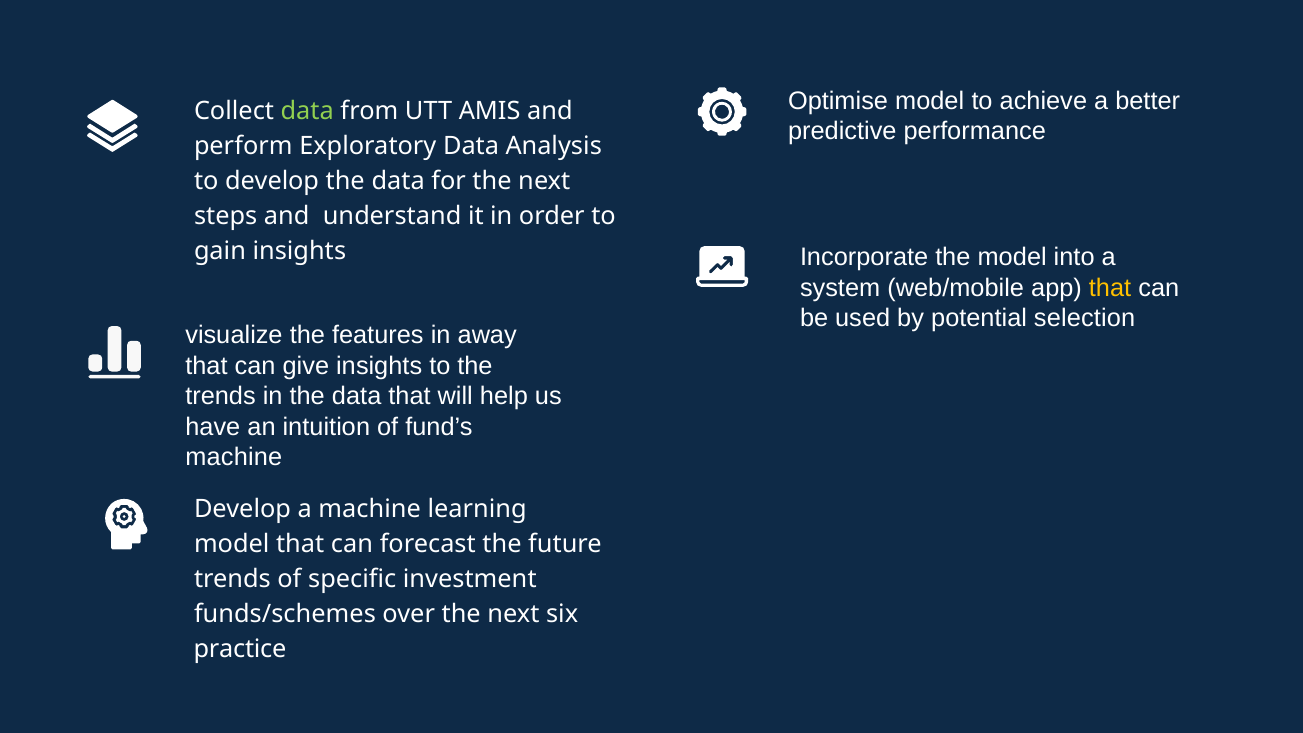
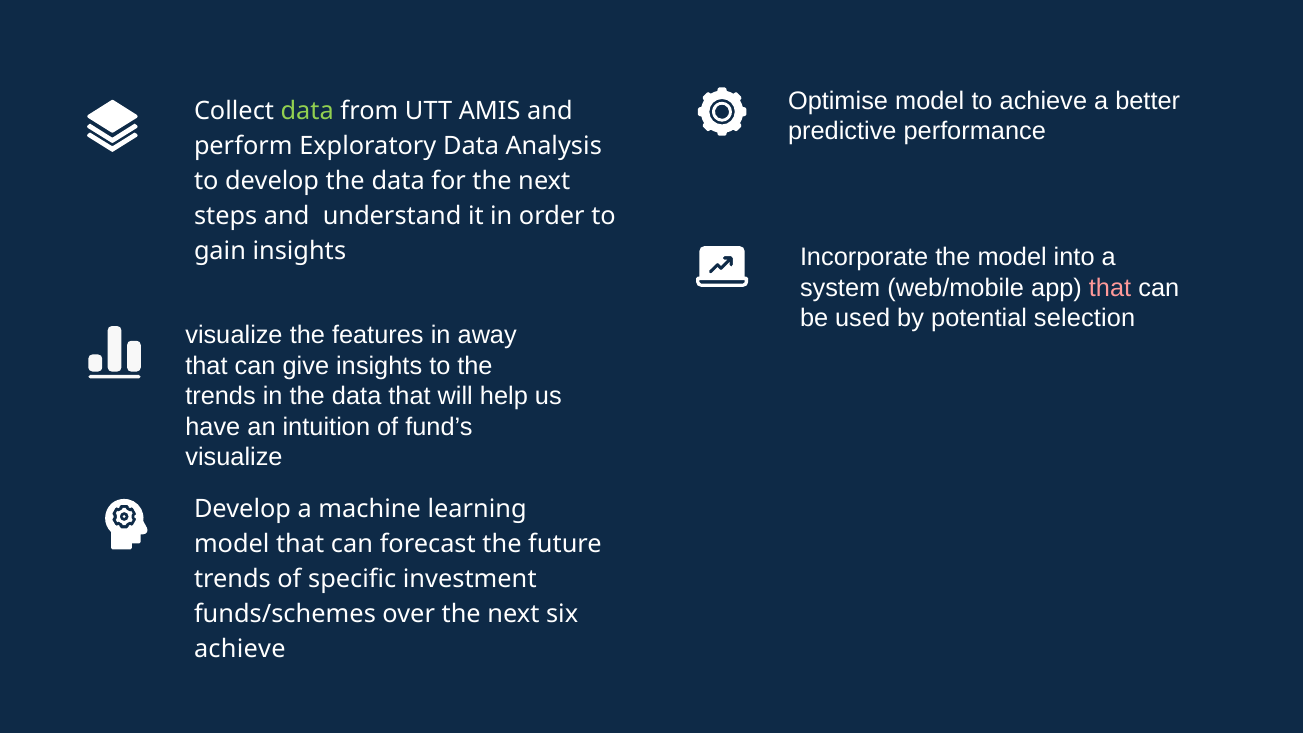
that at (1110, 288) colour: yellow -> pink
machine at (234, 457): machine -> visualize
practice at (240, 649): practice -> achieve
